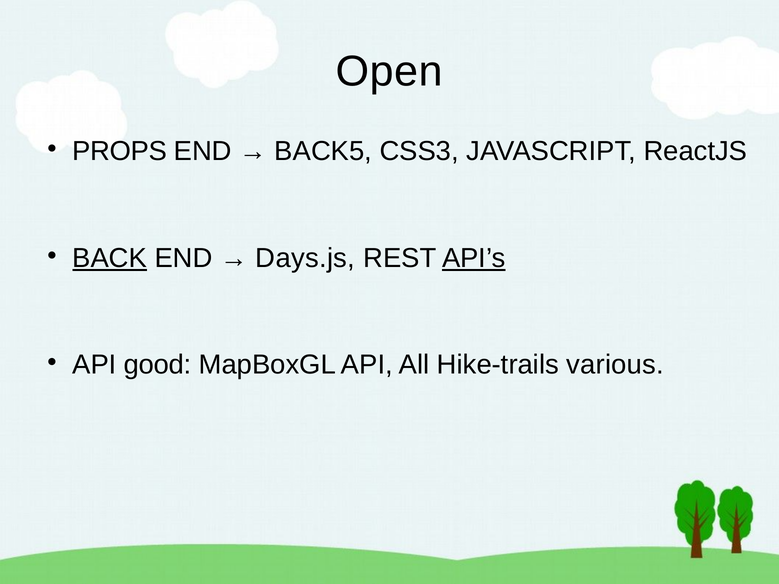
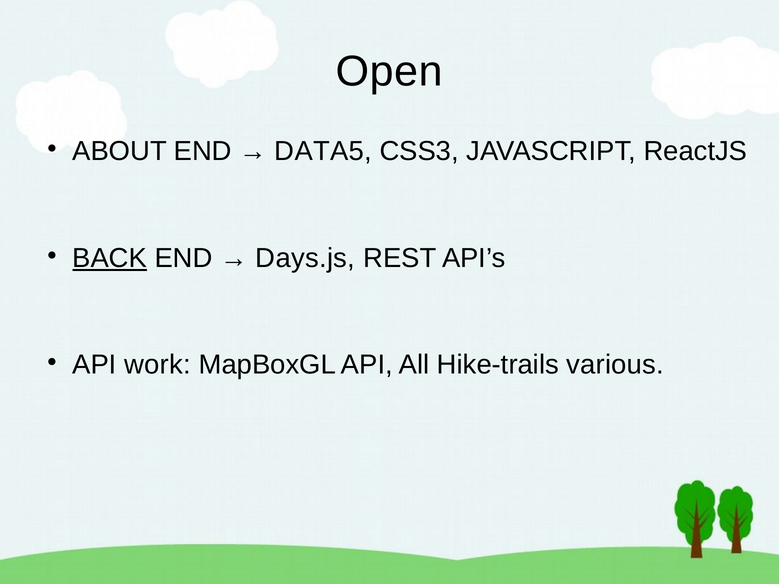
PROPS: PROPS -> ABOUT
BACK5: BACK5 -> DATA5
API’s underline: present -> none
good: good -> work
